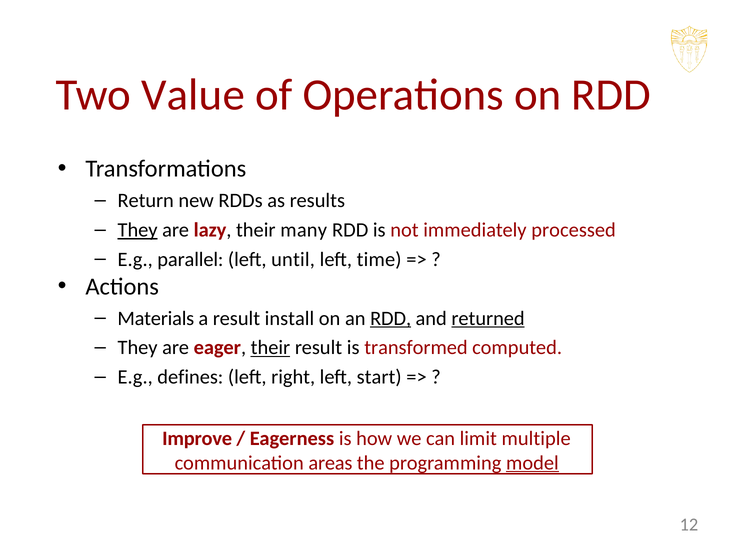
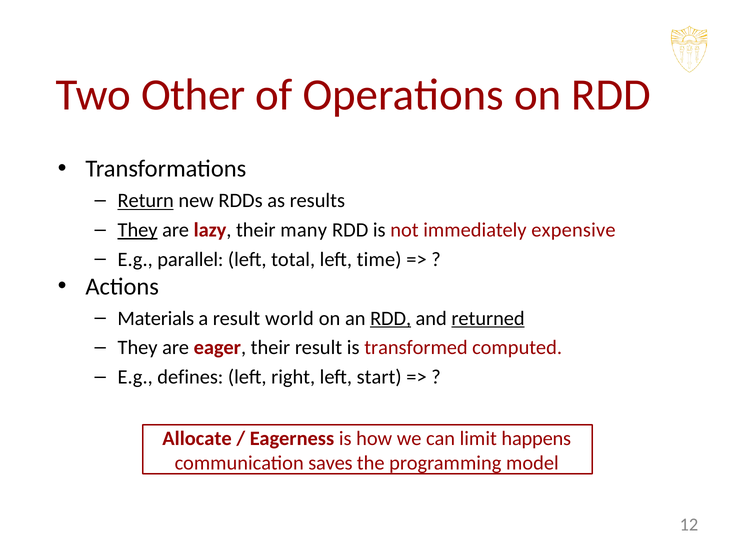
Value: Value -> Other
Return underline: none -> present
processed: processed -> expensive
until: until -> total
install: install -> world
their at (270, 348) underline: present -> none
Improve: Improve -> Allocate
multiple: multiple -> happens
areas: areas -> saves
model underline: present -> none
